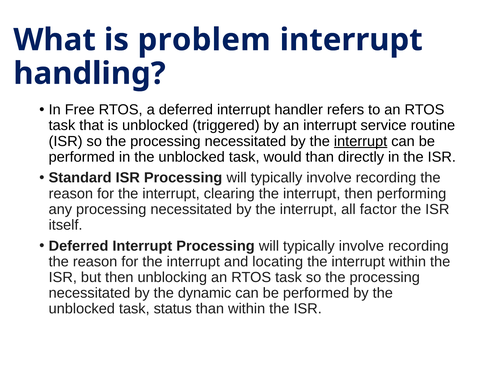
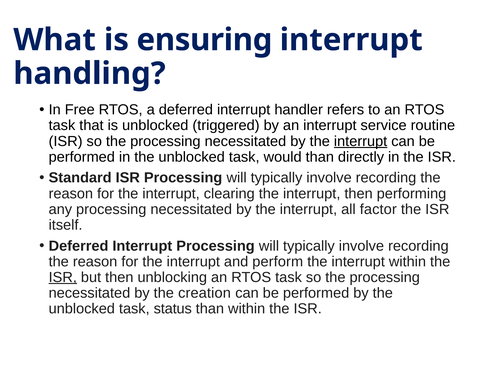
problem: problem -> ensuring
locating: locating -> perform
ISR at (63, 277) underline: none -> present
dynamic: dynamic -> creation
